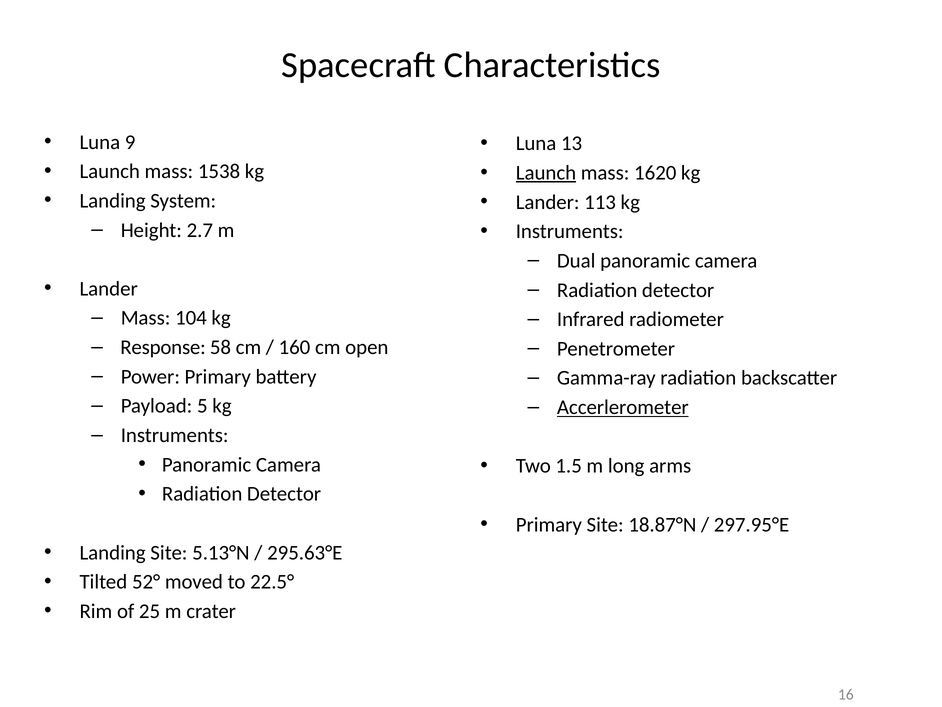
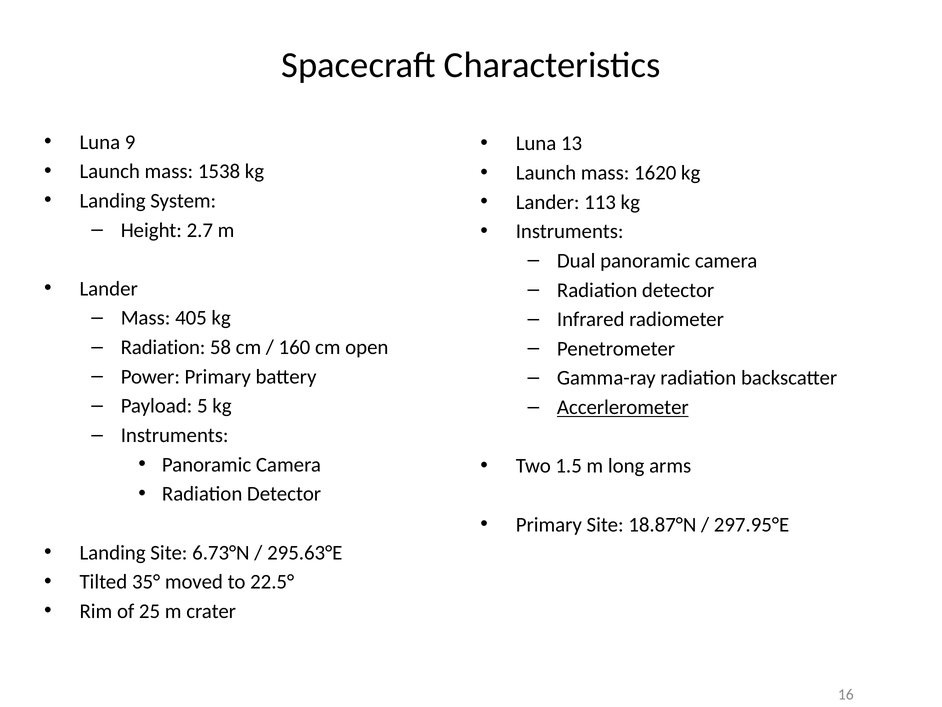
Launch at (546, 173) underline: present -> none
104: 104 -> 405
Response at (163, 347): Response -> Radiation
5.13°N: 5.13°N -> 6.73°N
52°: 52° -> 35°
